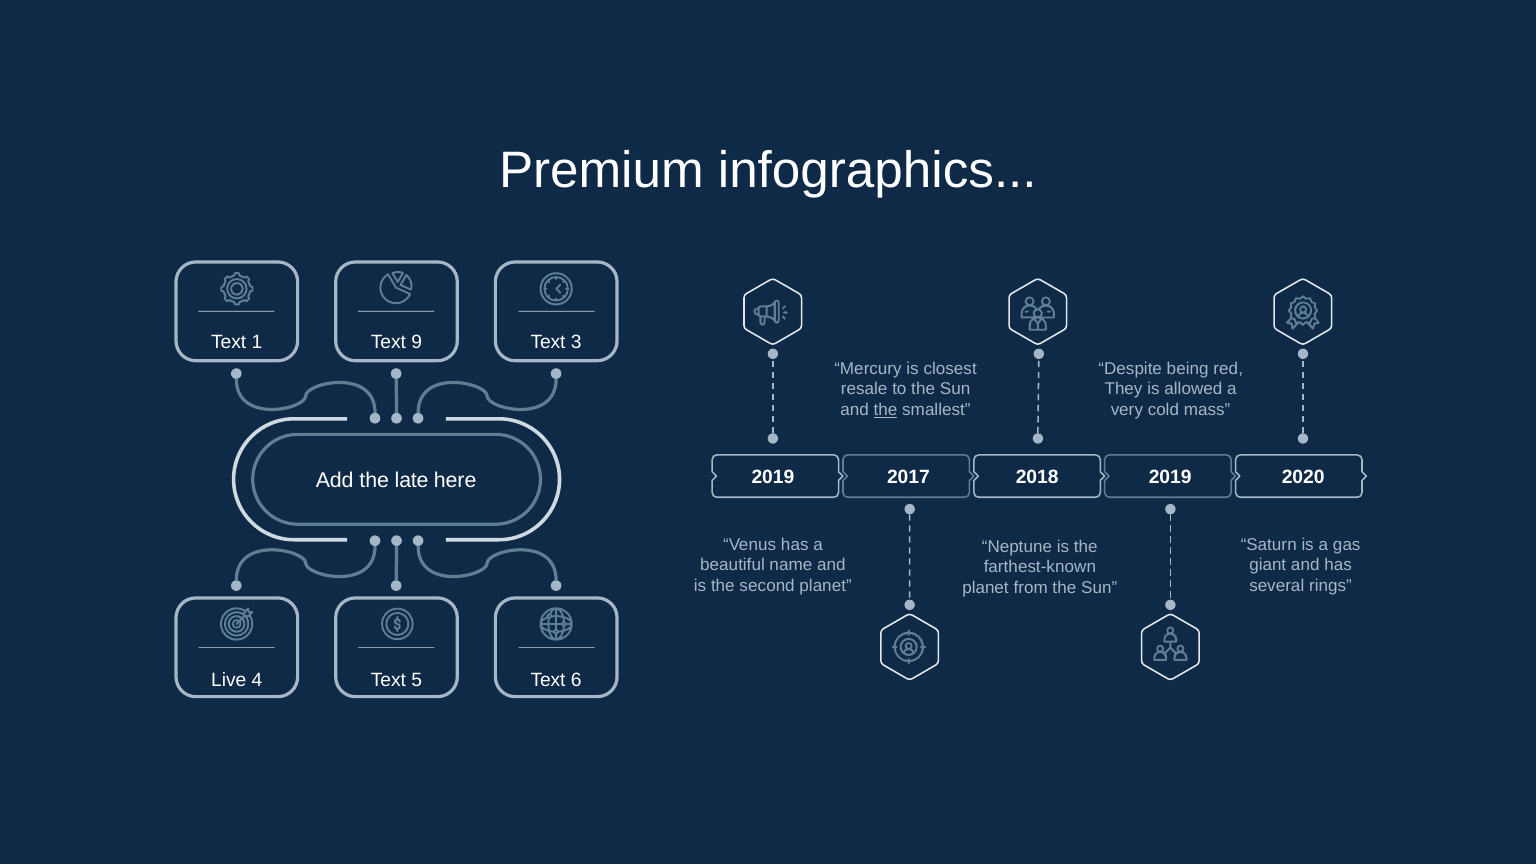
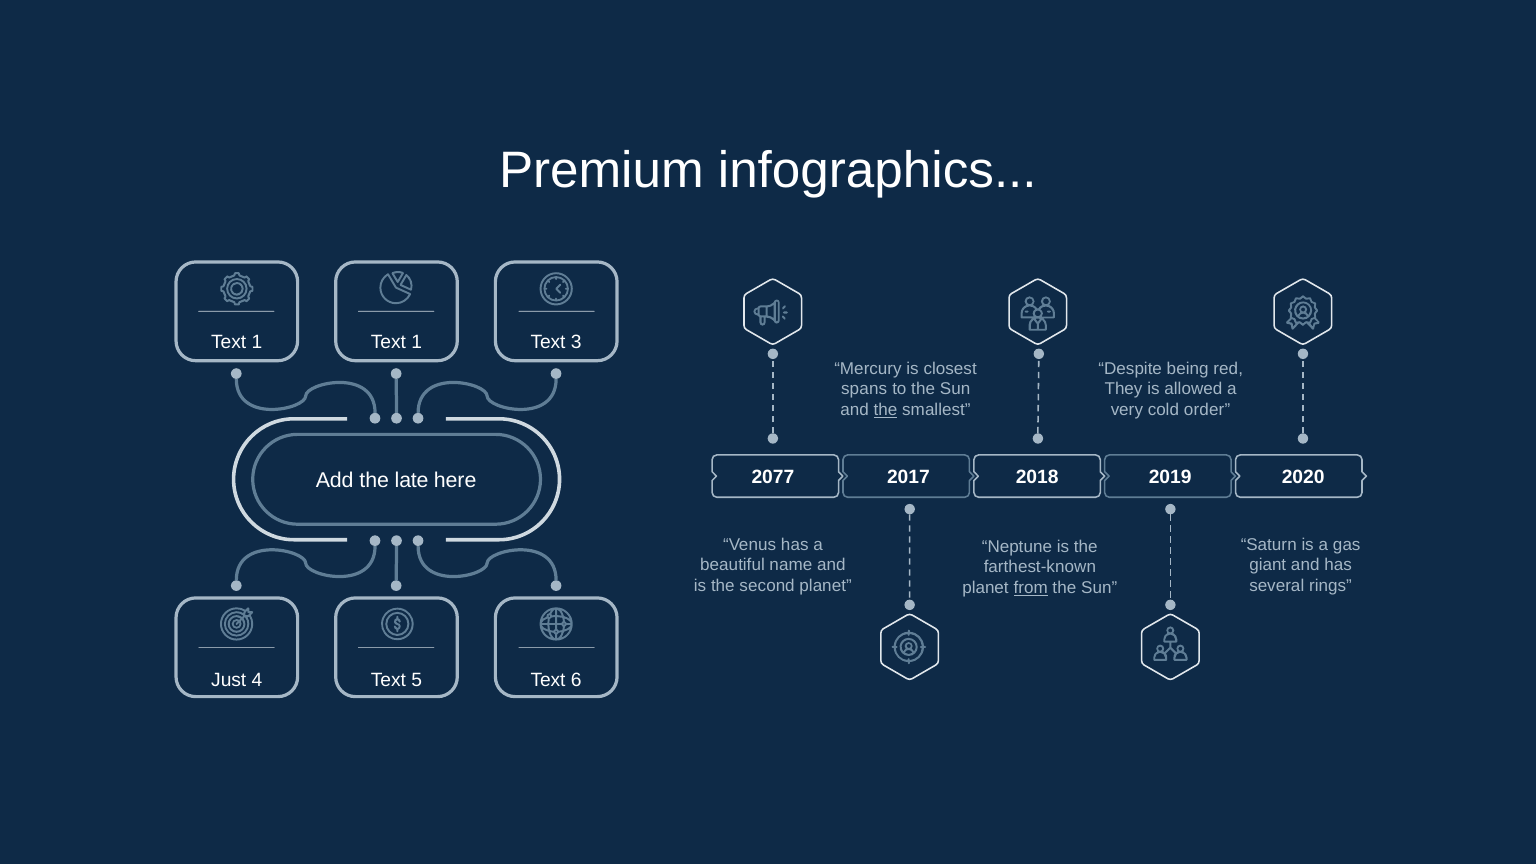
1 Text 9: 9 -> 1
resale: resale -> spans
mass: mass -> order
2019 at (773, 477): 2019 -> 2077
from underline: none -> present
Live: Live -> Just
